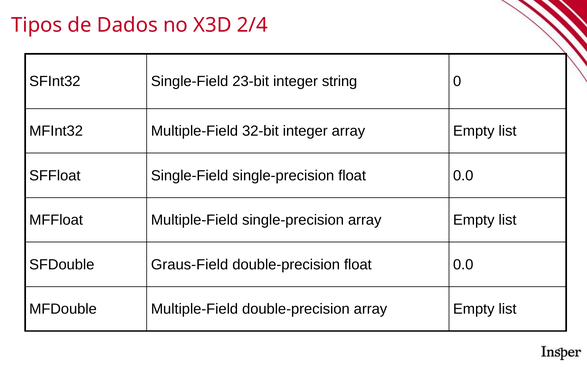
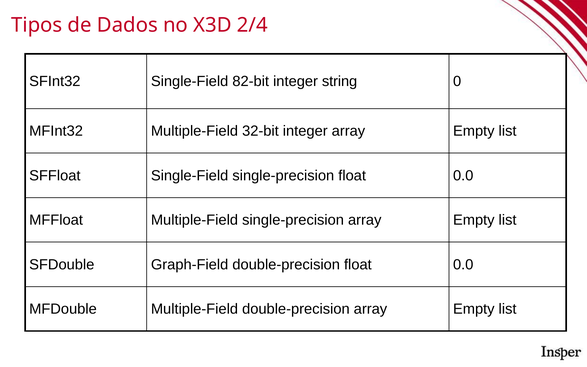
23-bit: 23-bit -> 82-bit
Graus-Field: Graus-Field -> Graph-Field
